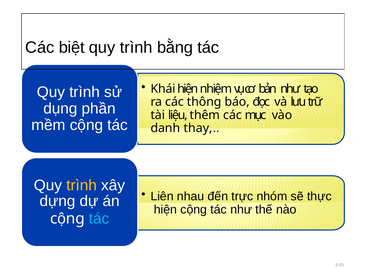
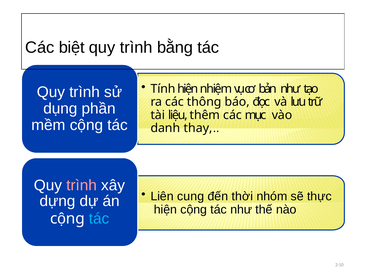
Khái: Khái -> Tính
trình at (82, 186) colour: yellow -> pink
nhau: nhau -> cung
trực: trực -> thời
